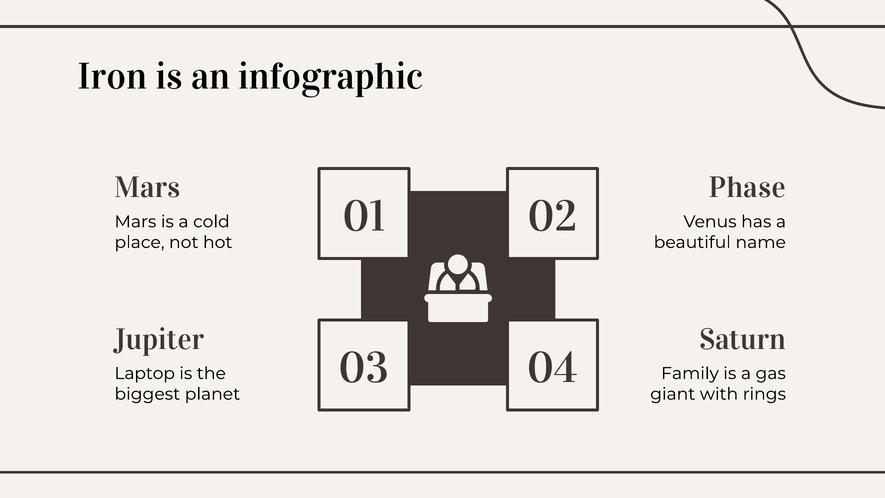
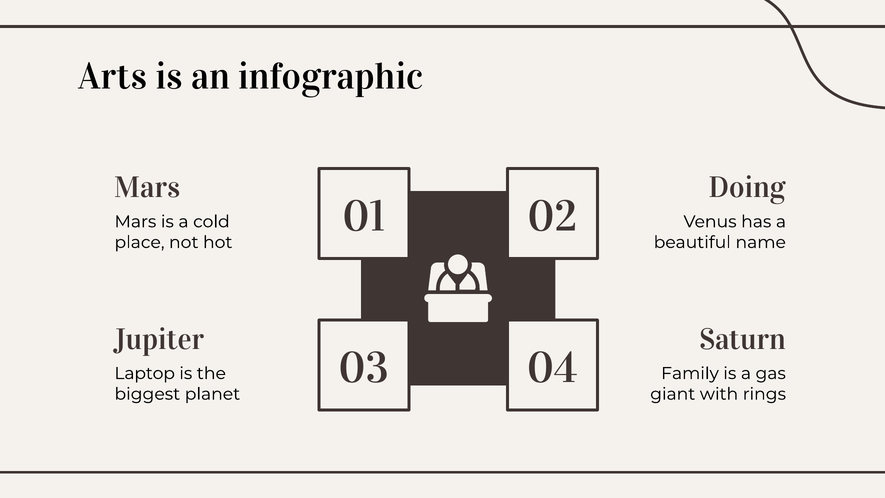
Iron: Iron -> Arts
Phase: Phase -> Doing
